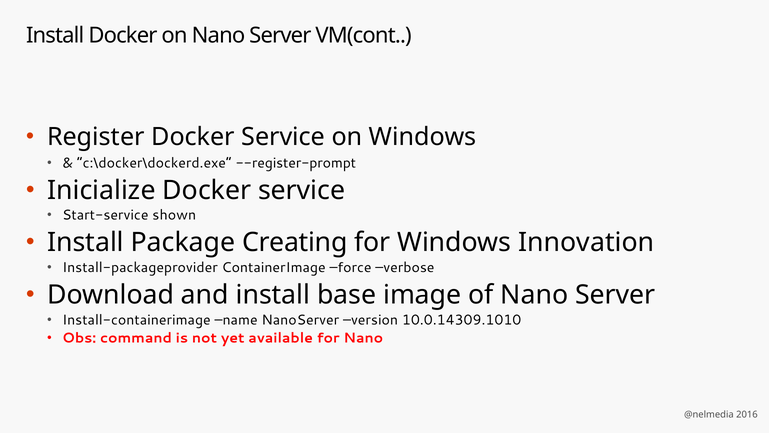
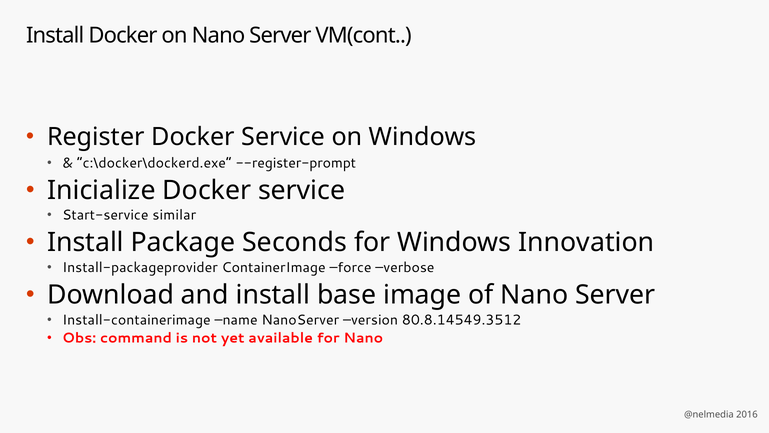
shown: shown -> similar
Creating: Creating -> Seconds
10.0.14309.1010: 10.0.14309.1010 -> 80.8.14549.3512
